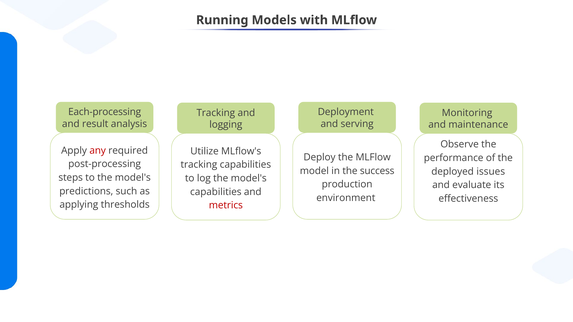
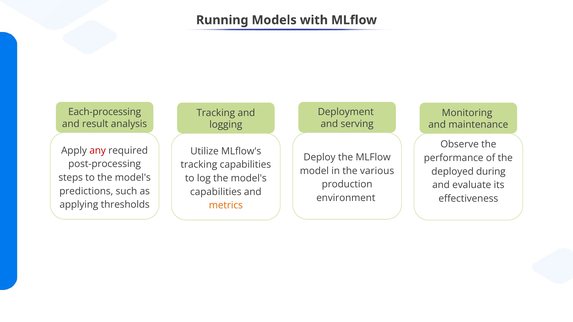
success: success -> various
issues: issues -> during
metrics colour: red -> orange
